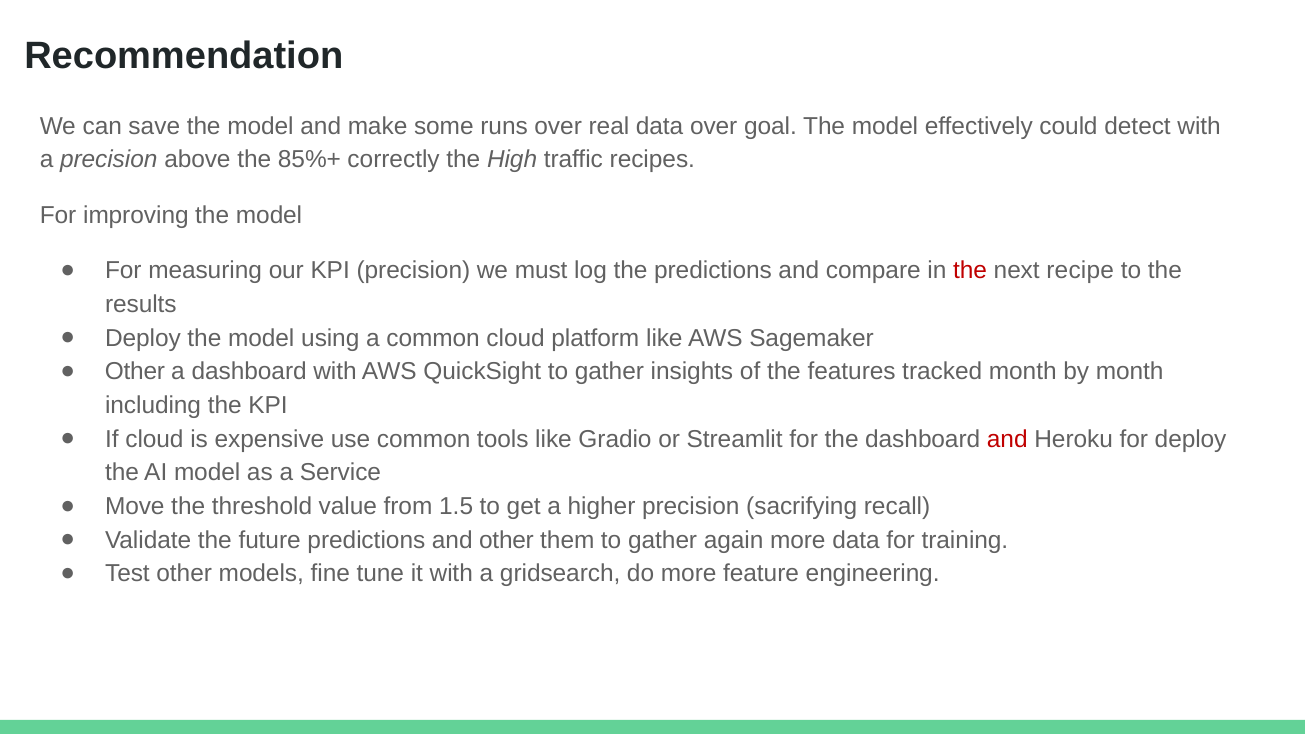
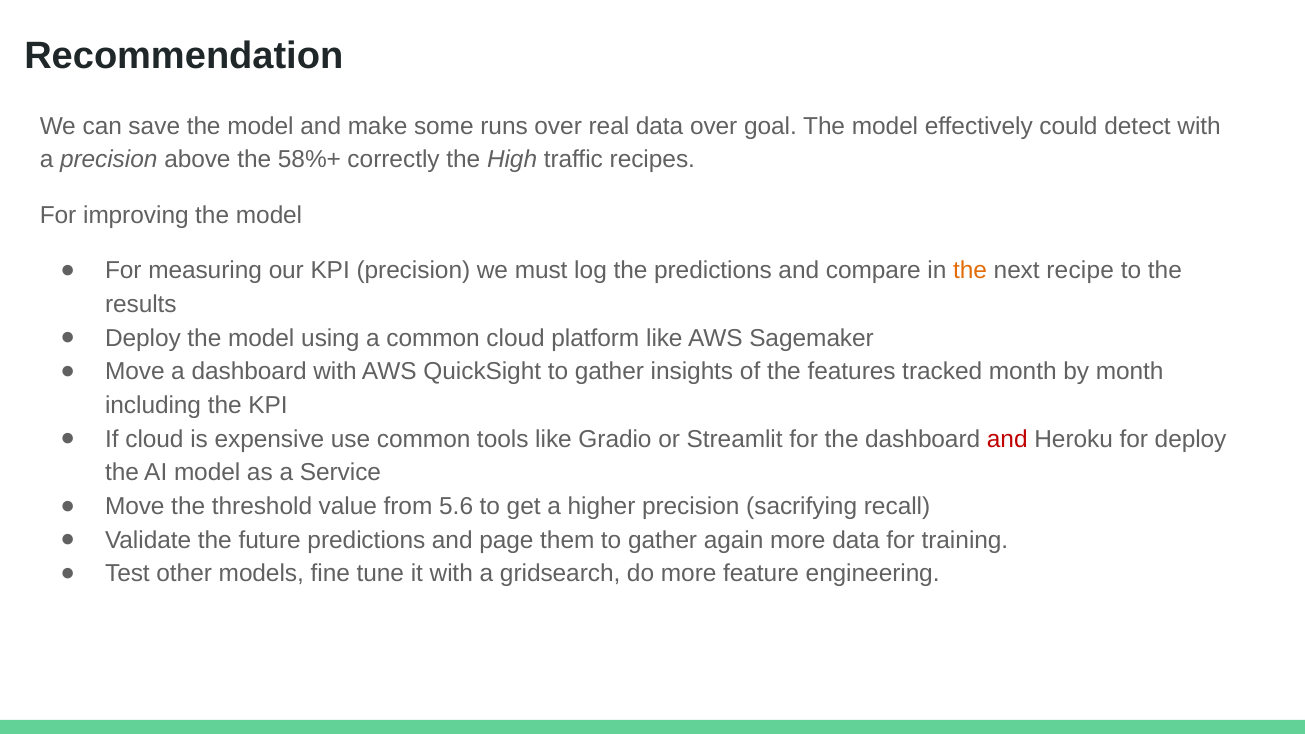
85%+: 85%+ -> 58%+
the at (970, 271) colour: red -> orange
Other at (135, 372): Other -> Move
1.5: 1.5 -> 5.6
and other: other -> page
